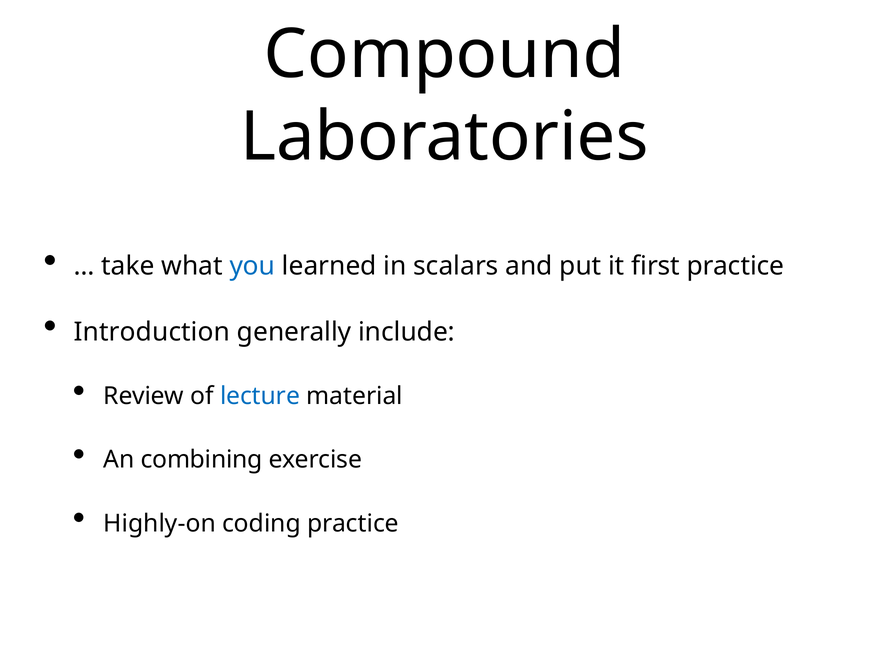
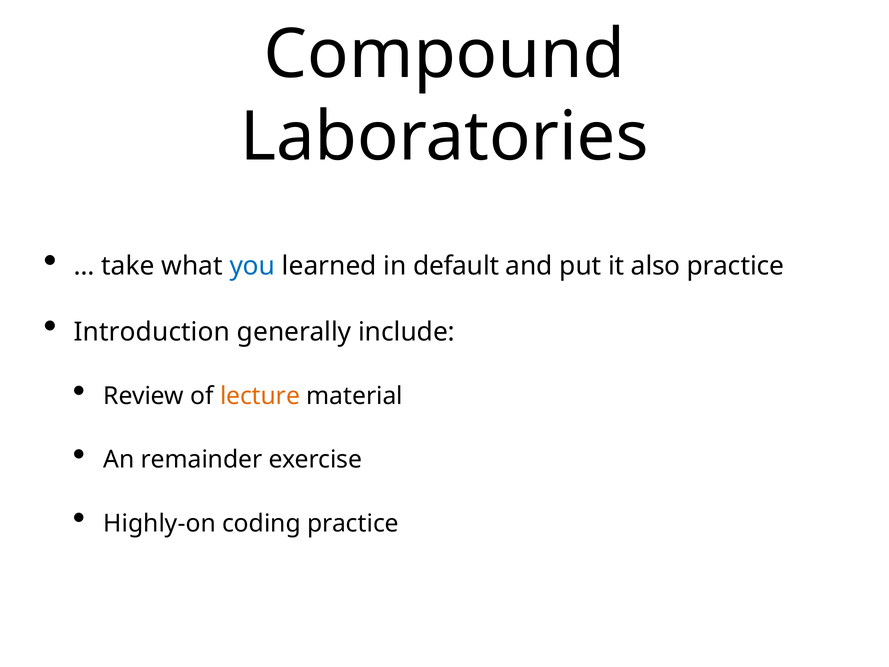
scalars: scalars -> default
first: first -> also
lecture colour: blue -> orange
combining: combining -> remainder
